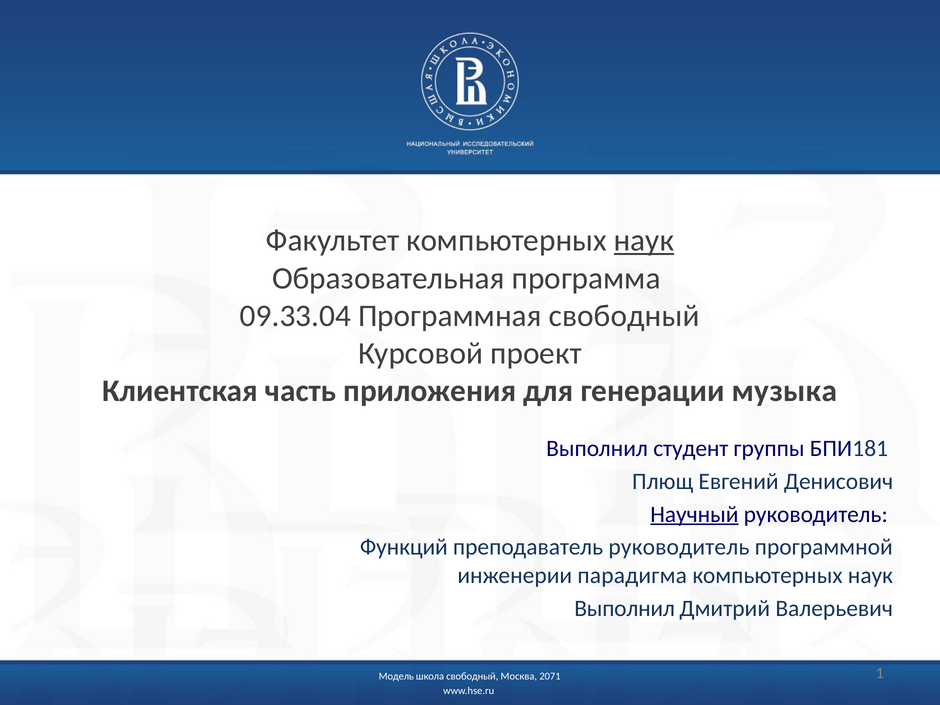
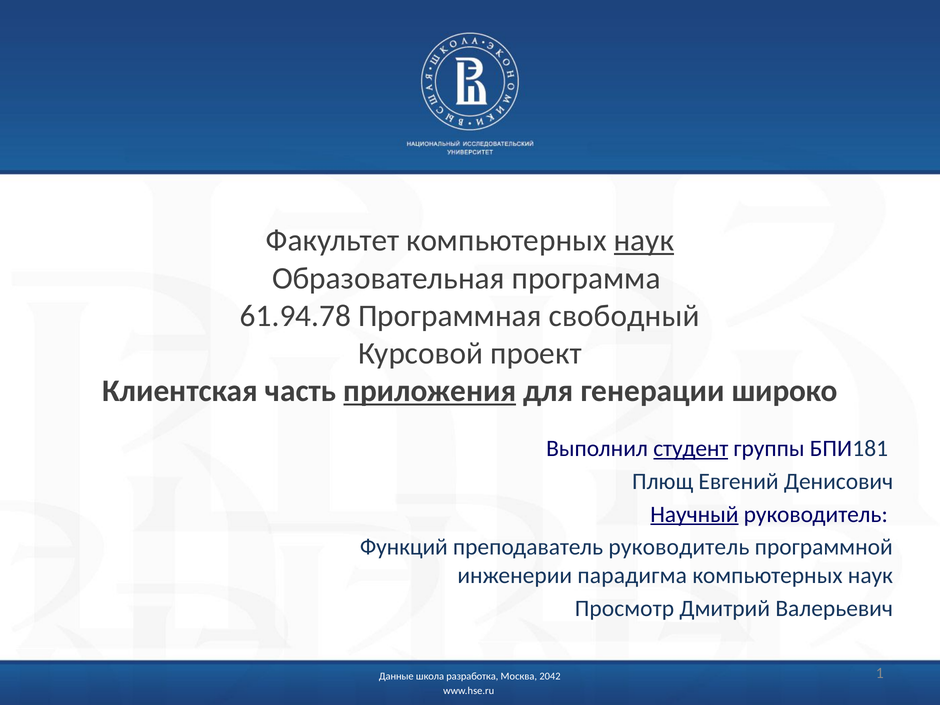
09.33.04: 09.33.04 -> 61.94.78
приложения underline: none -> present
музыка: музыка -> широко
студент underline: none -> present
Выполнил at (625, 608): Выполнил -> Просмотр
Модель: Модель -> Данные
школа свободный: свободный -> разработка
2071: 2071 -> 2042
